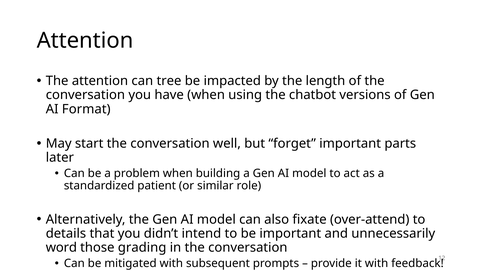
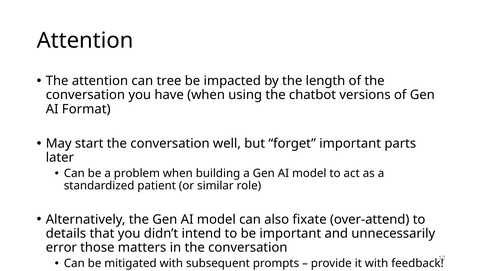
word: word -> error
grading: grading -> matters
